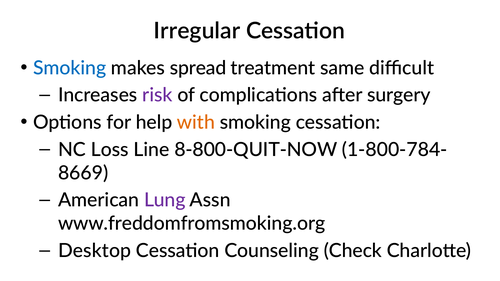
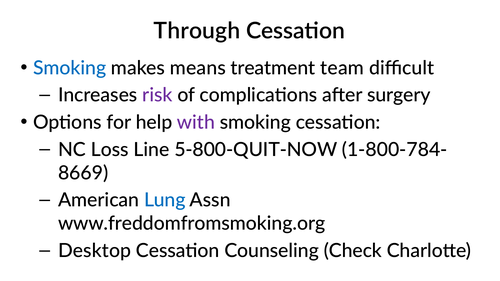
Irregular: Irregular -> Through
spread: spread -> means
same: same -> team
with colour: orange -> purple
8-800-QUIT-NOW: 8-800-QUIT-NOW -> 5-800-QUIT-NOW
Lung colour: purple -> blue
